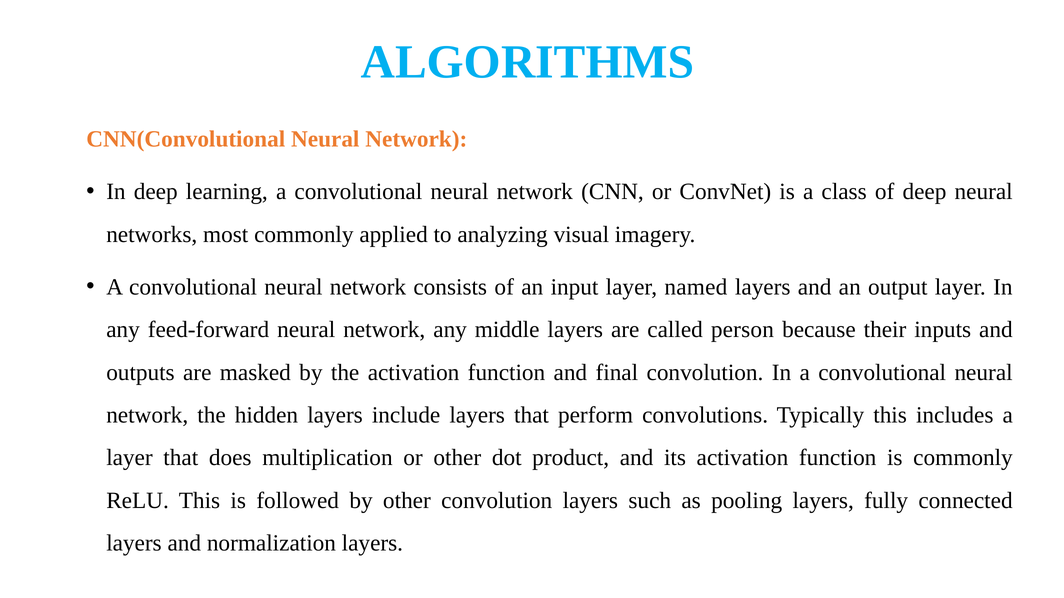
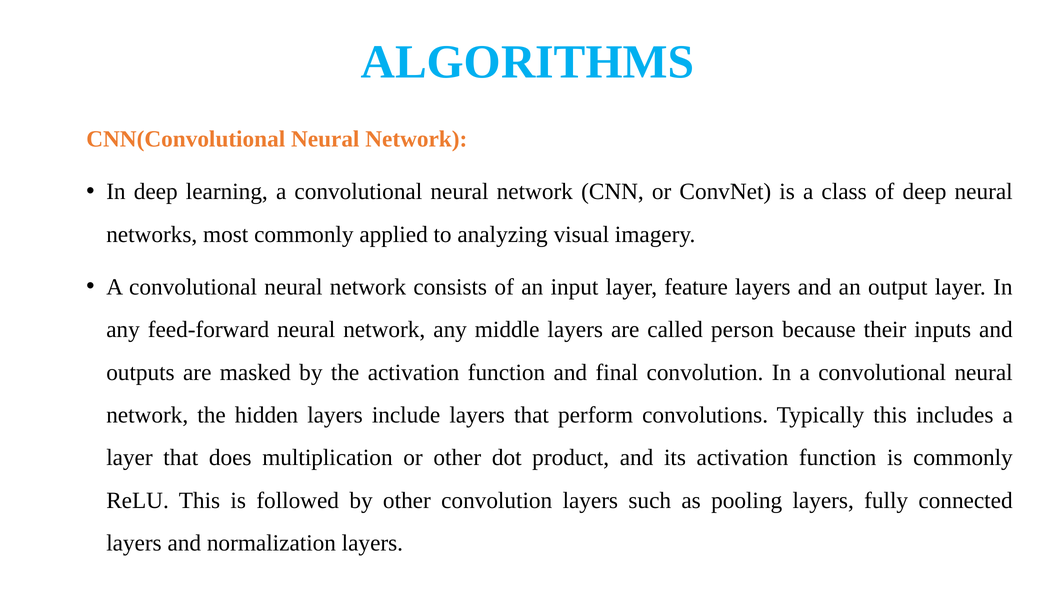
named: named -> feature
